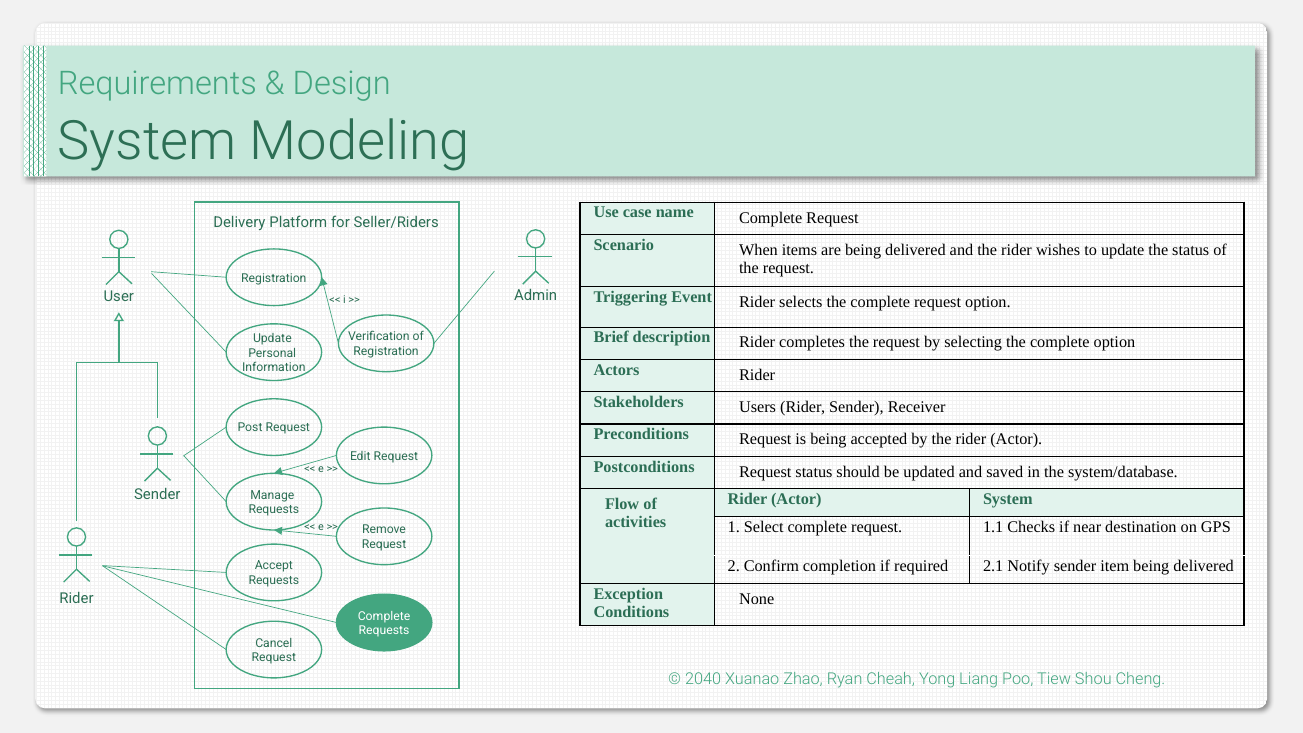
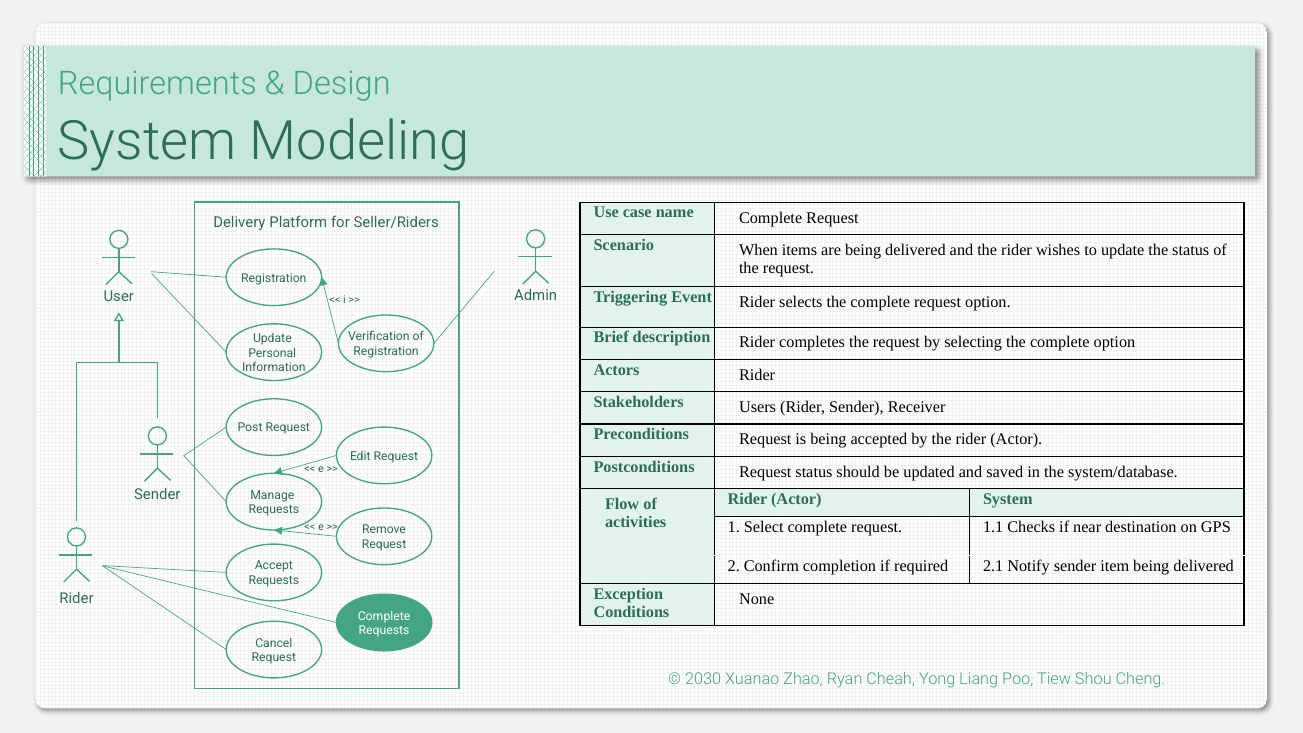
2040: 2040 -> 2030
